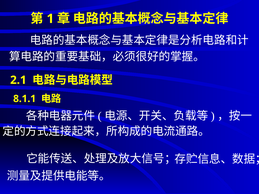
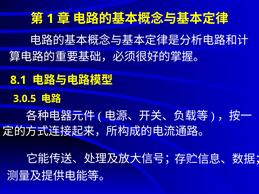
2.1: 2.1 -> 8.1
8.1.1: 8.1.1 -> 3.0.5
